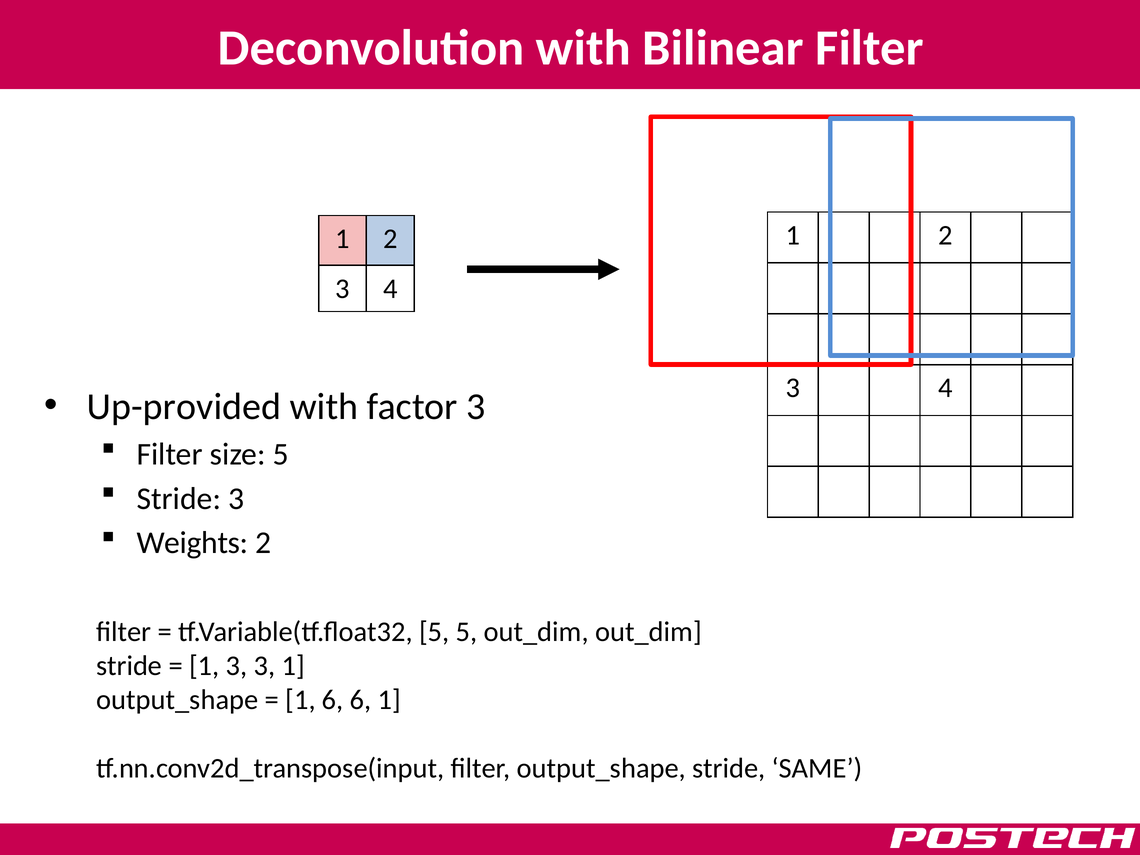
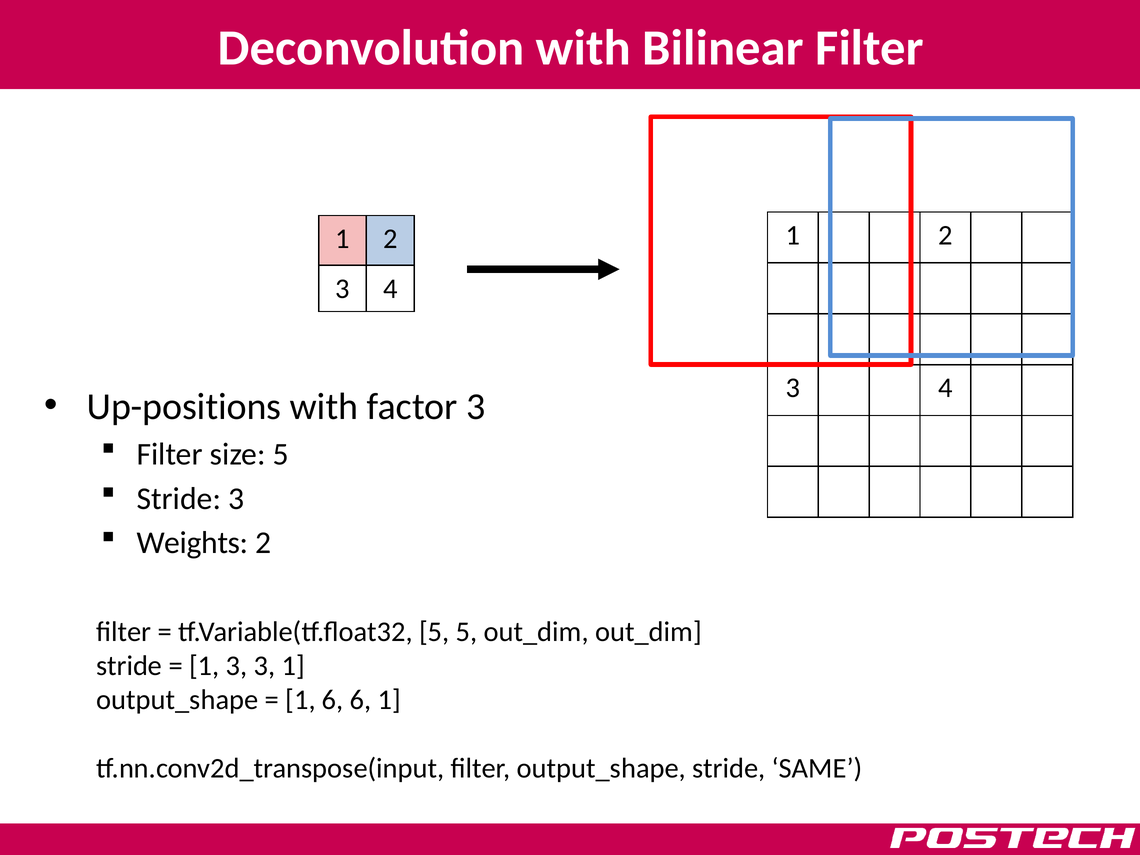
Up-provided: Up-provided -> Up-positions
